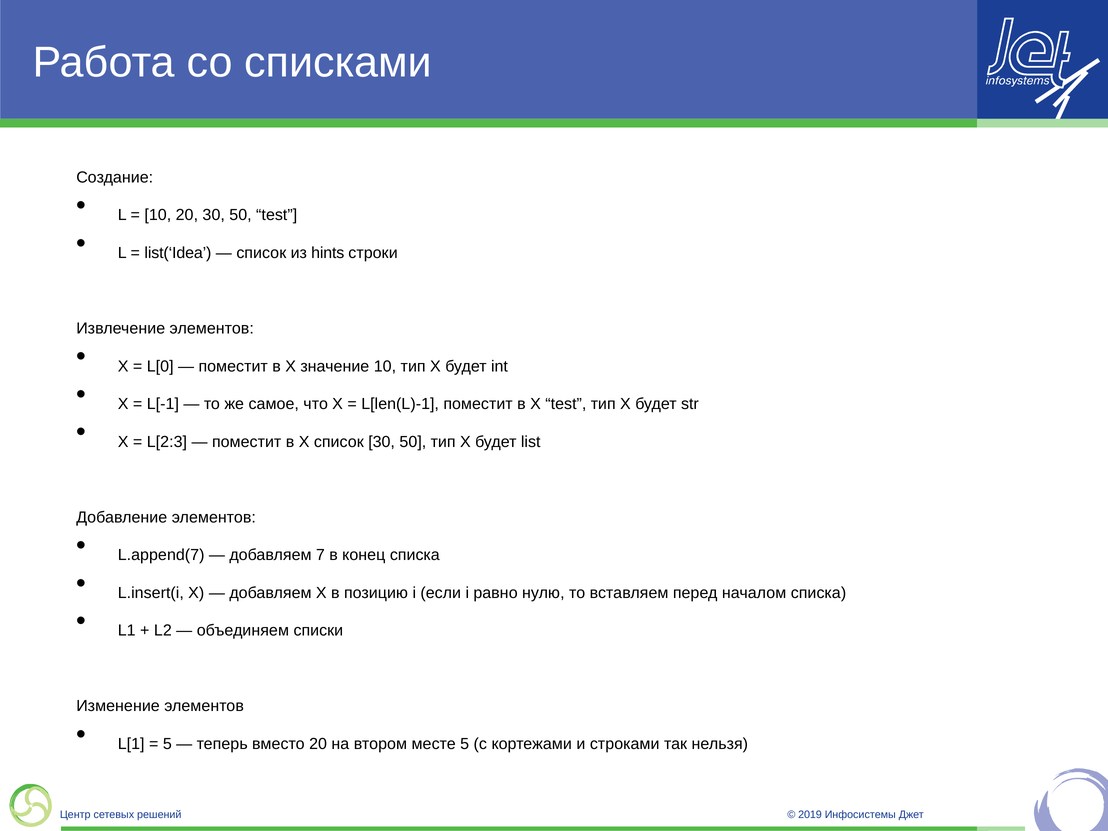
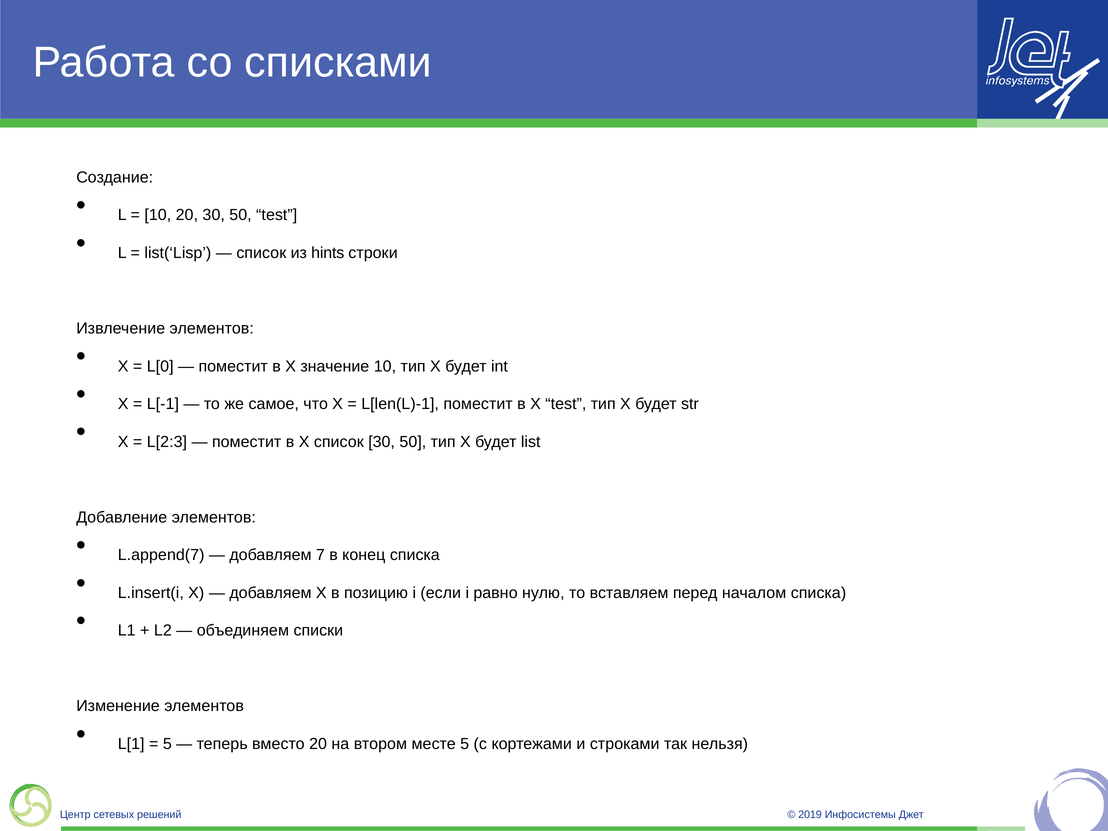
list(‘Idea: list(‘Idea -> list(‘Lisp
